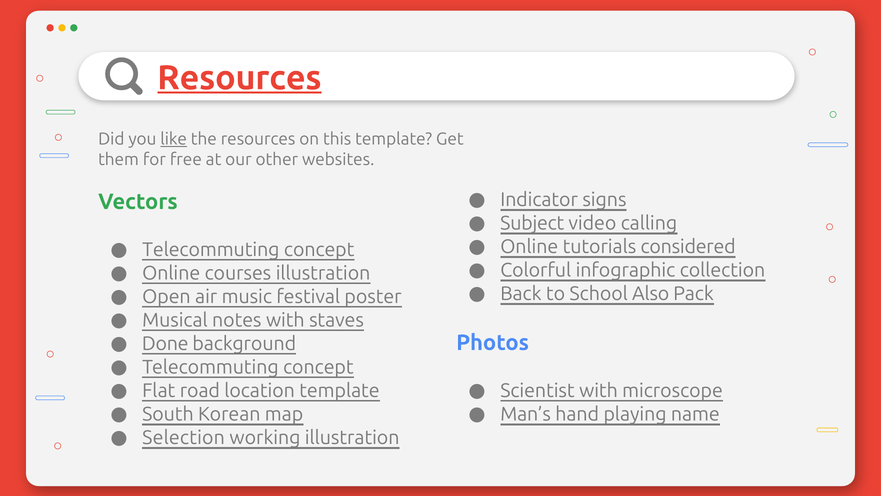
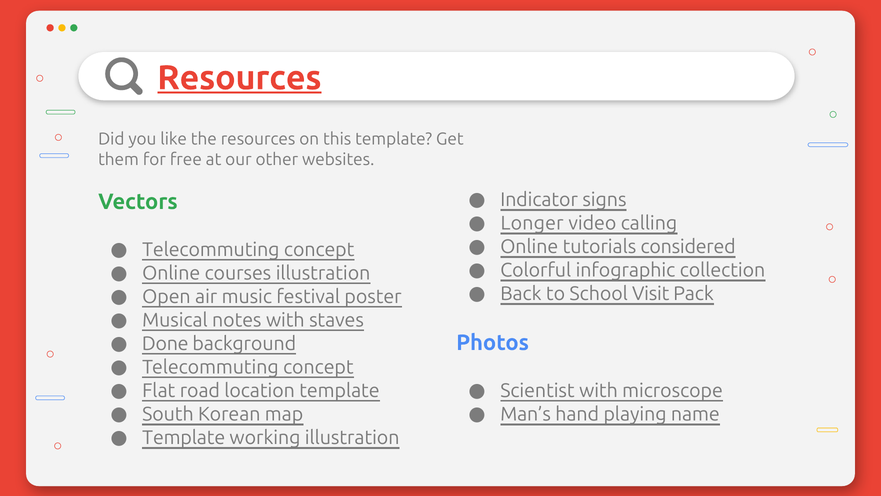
like underline: present -> none
Subject: Subject -> Longer
Also: Also -> Visit
Selection at (184, 438): Selection -> Template
